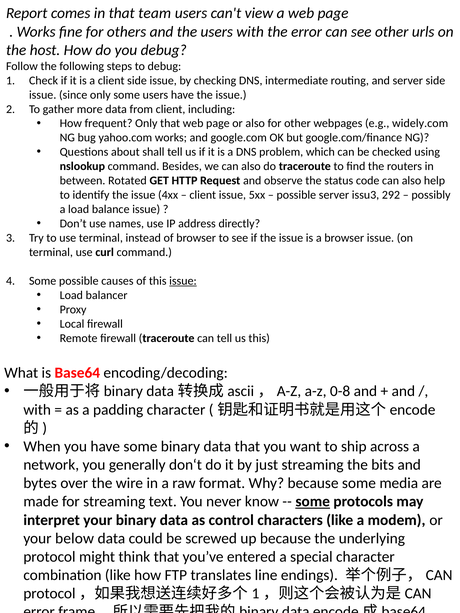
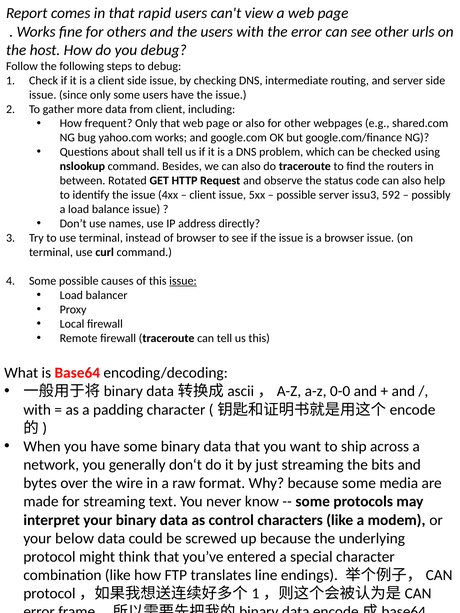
team: team -> rapid
widely.com: widely.com -> shared.com
292: 292 -> 592
0-8: 0-8 -> 0-0
some at (313, 502) underline: present -> none
